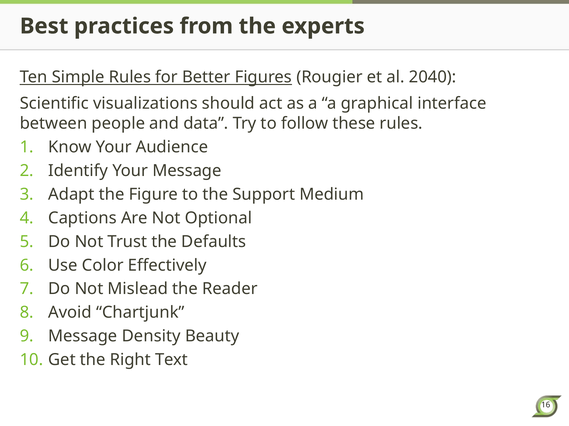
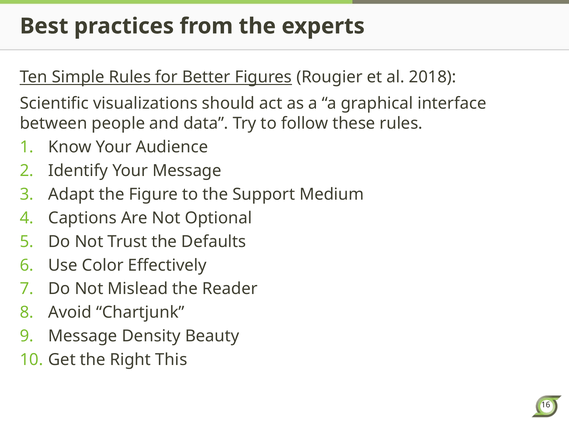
2040: 2040 -> 2018
Text: Text -> This
